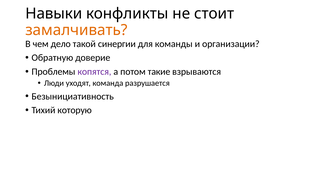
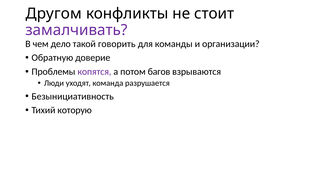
Навыки: Навыки -> Другом
замалчивать colour: orange -> purple
синергии: синергии -> говорить
такие: такие -> багов
